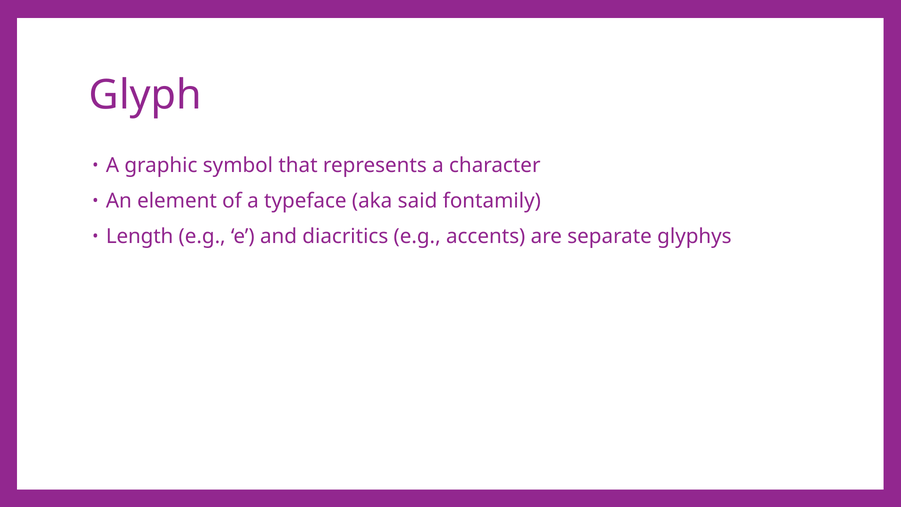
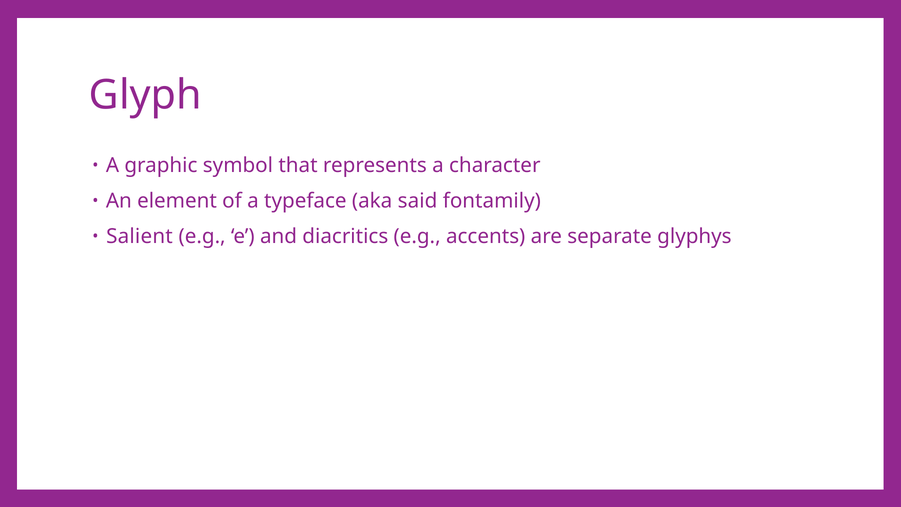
Length: Length -> Salient
